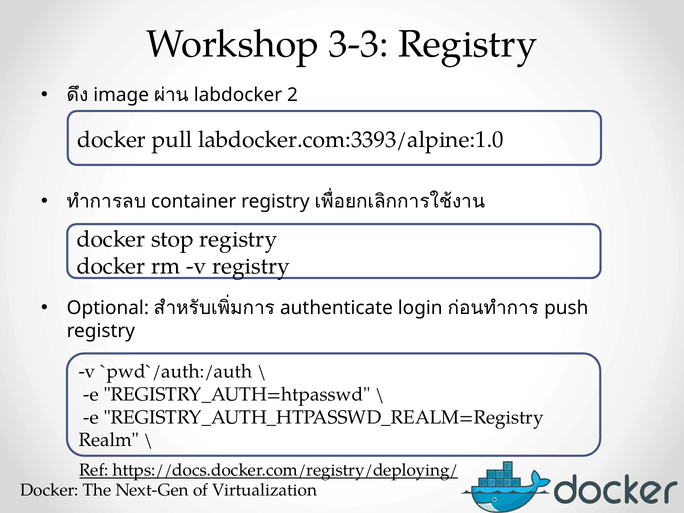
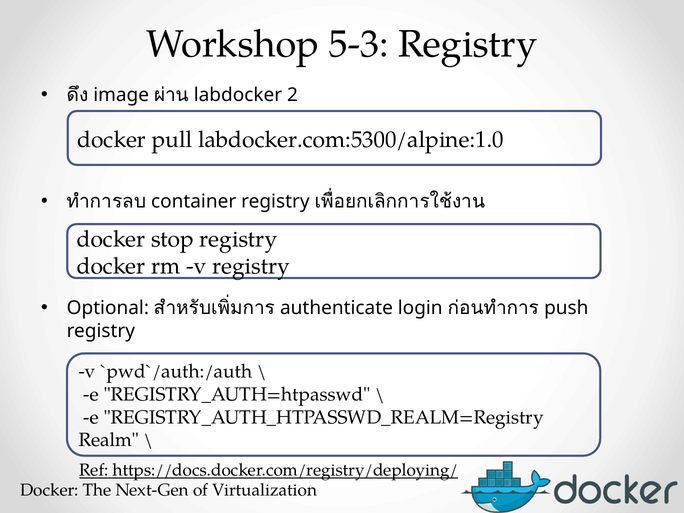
3-3: 3-3 -> 5-3
labdocker.com:3393/alpine:1.0: labdocker.com:3393/alpine:1.0 -> labdocker.com:5300/alpine:1.0
